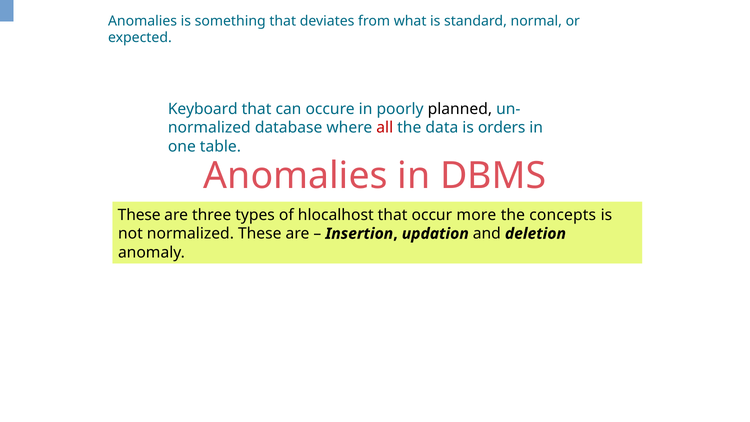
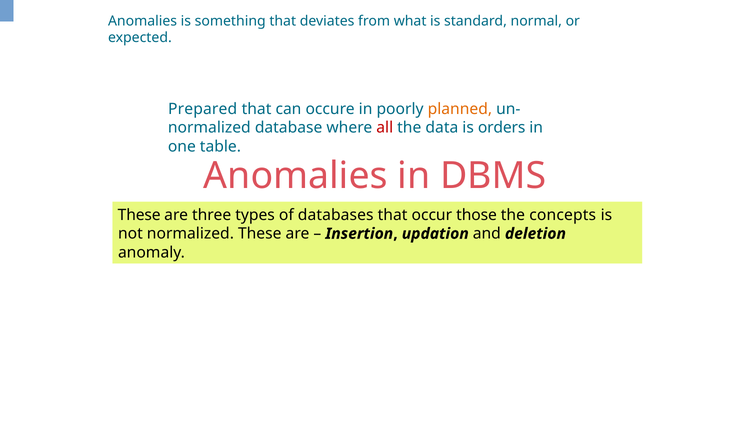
Keyboard: Keyboard -> Prepared
planned colour: black -> orange
hlocalhost: hlocalhost -> databases
more: more -> those
